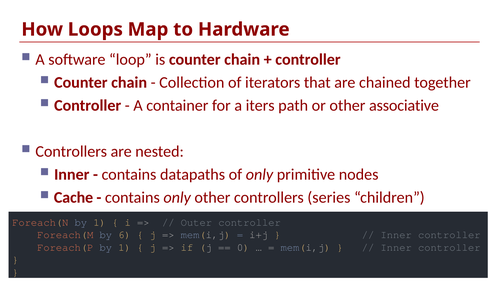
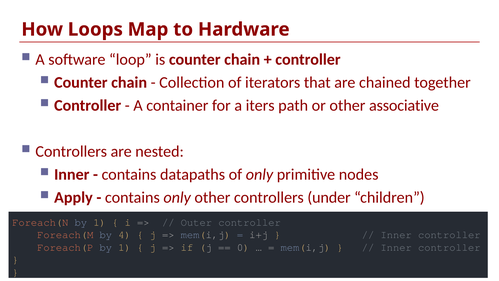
Cache: Cache -> Apply
series: series -> under
6: 6 -> 4
